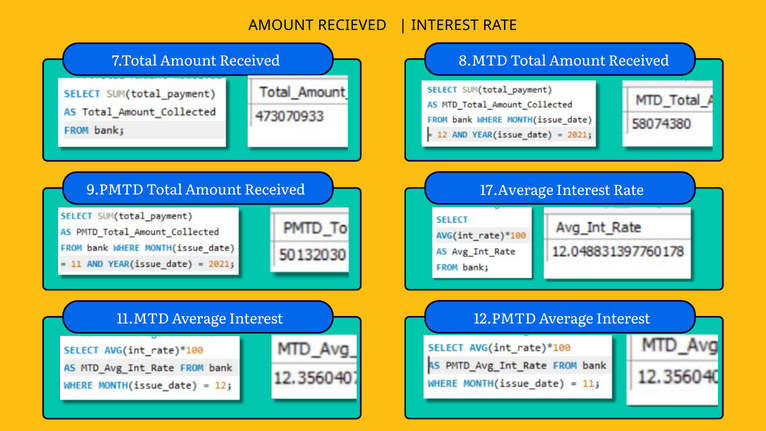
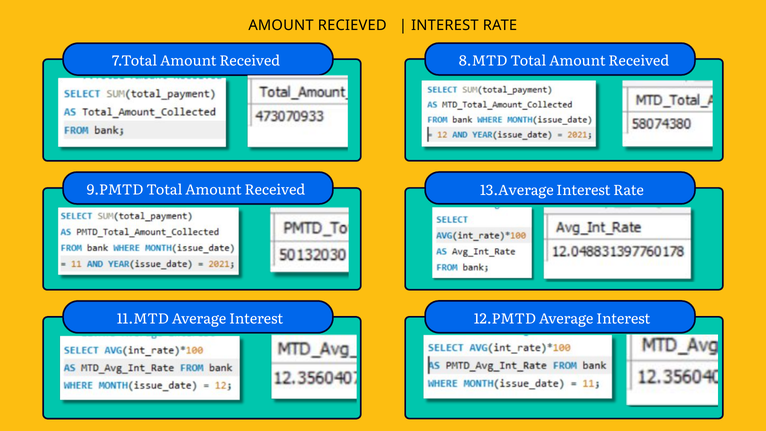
17.Average: 17.Average -> 13.Average
